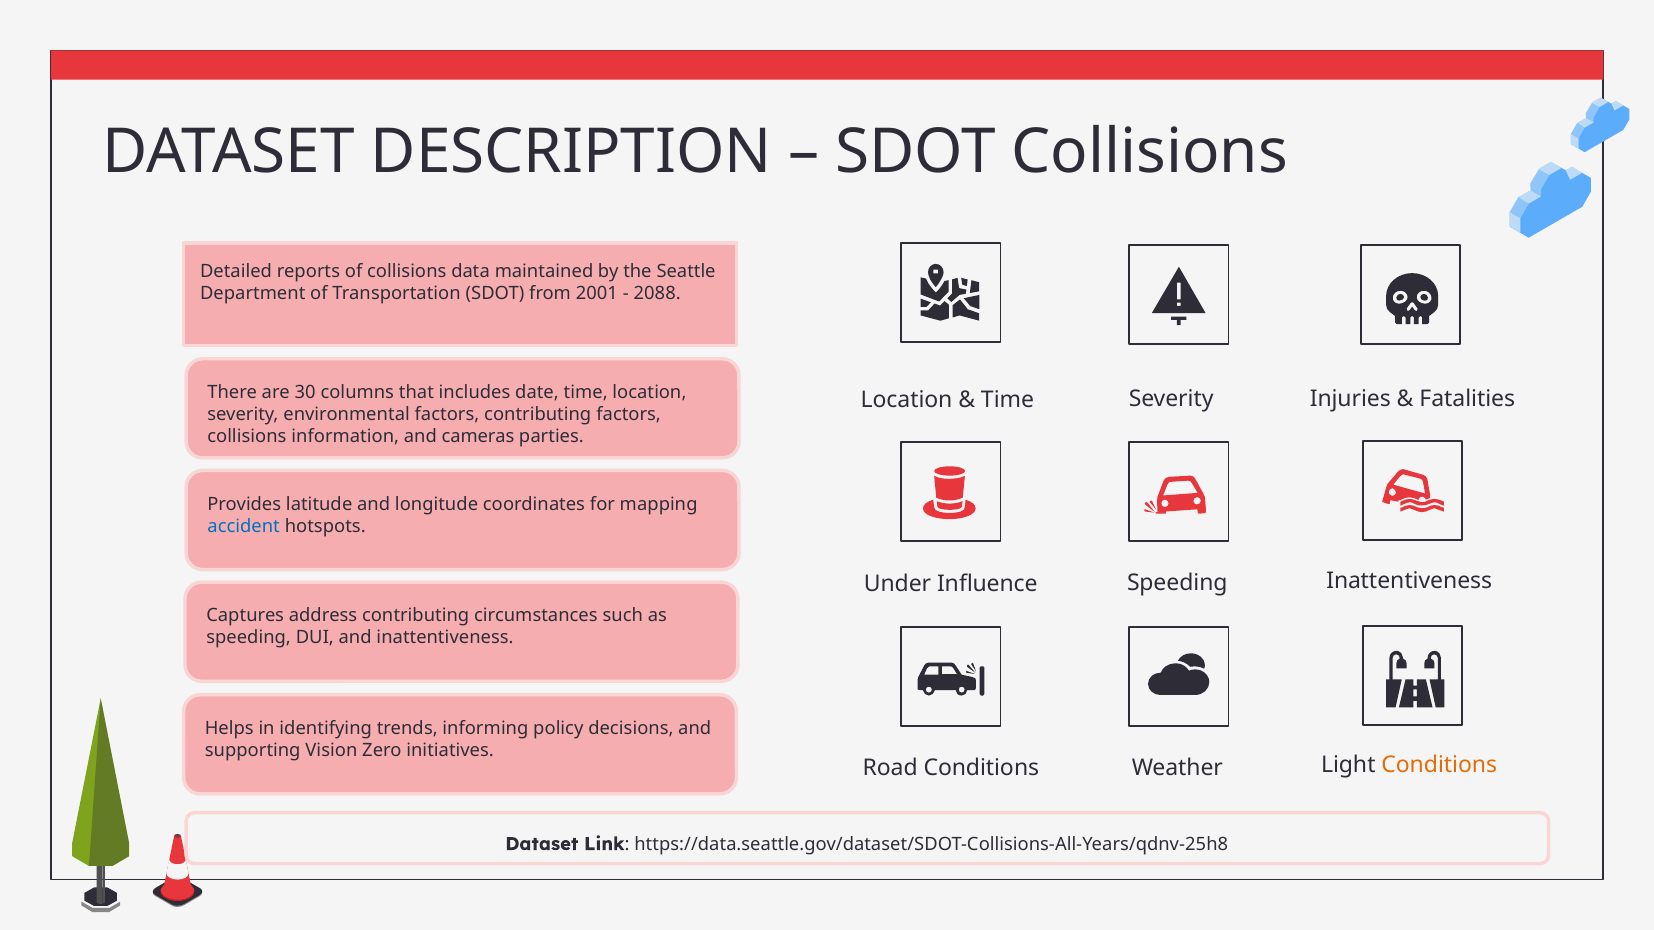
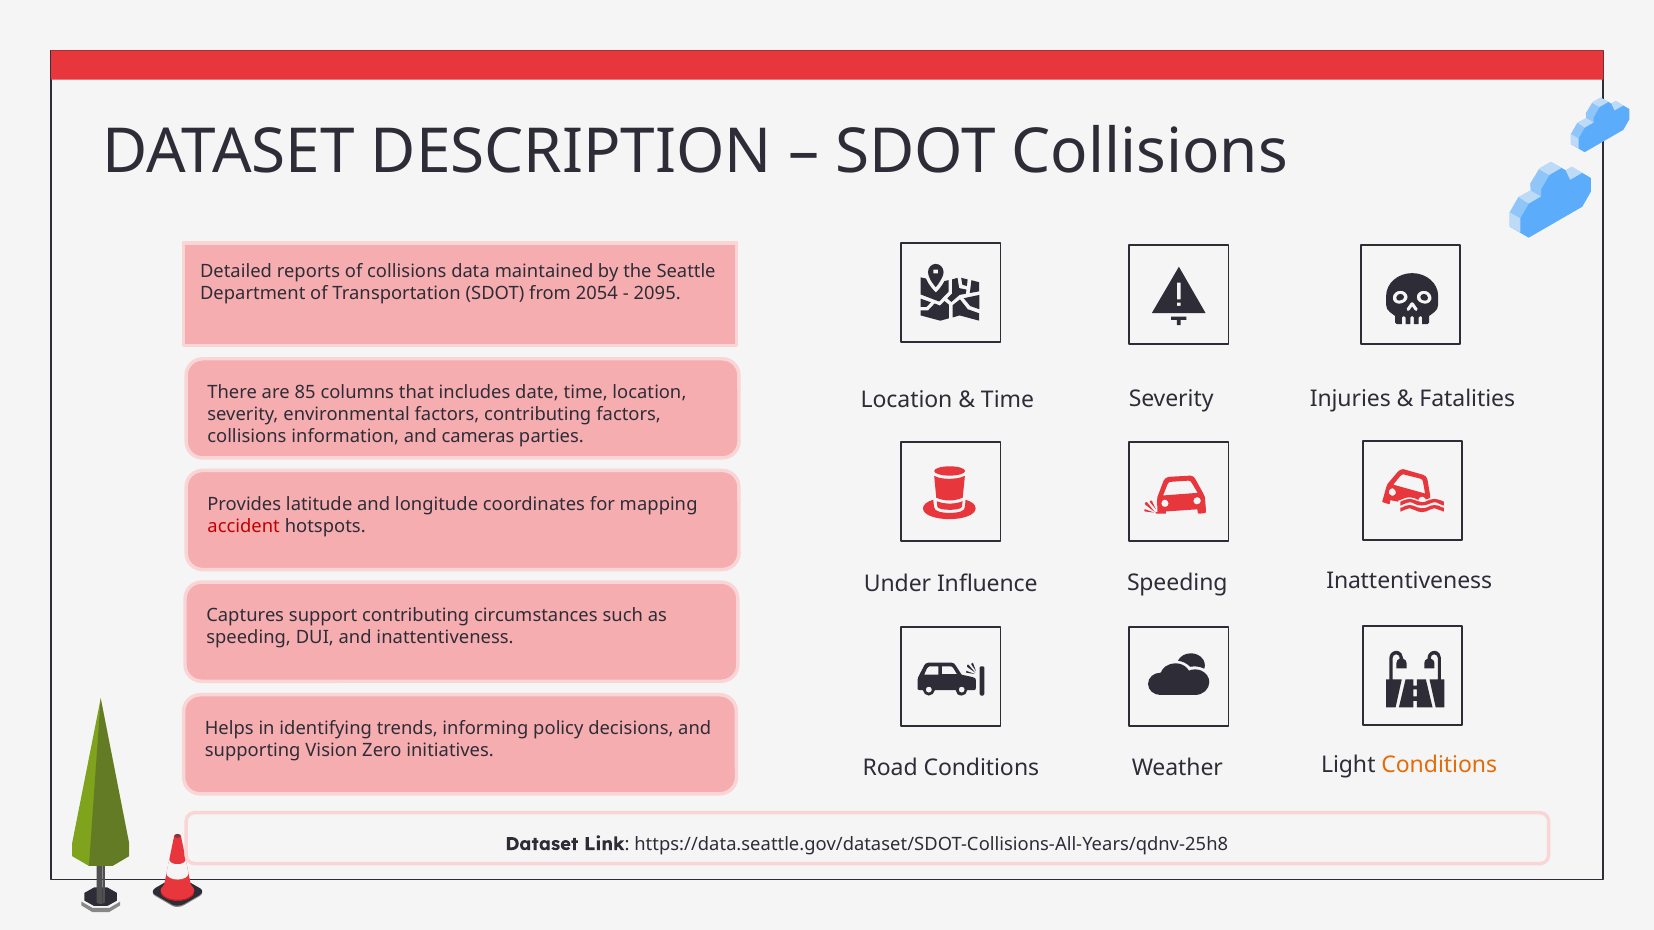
2001: 2001 -> 2054
2088: 2088 -> 2095
30: 30 -> 85
accident colour: blue -> red
address: address -> support
